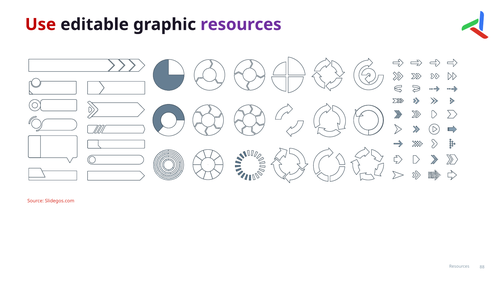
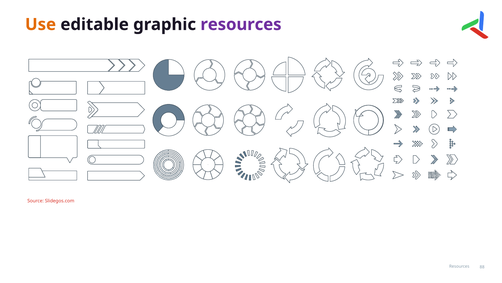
Use colour: red -> orange
